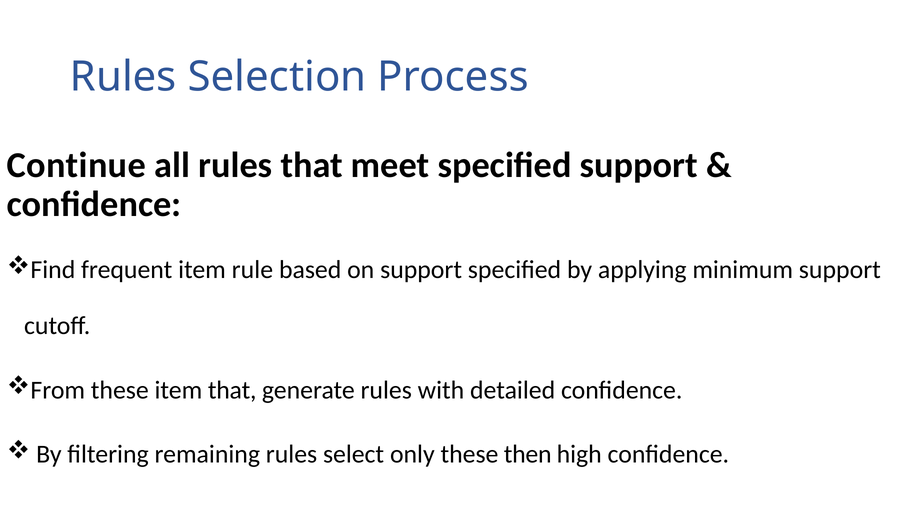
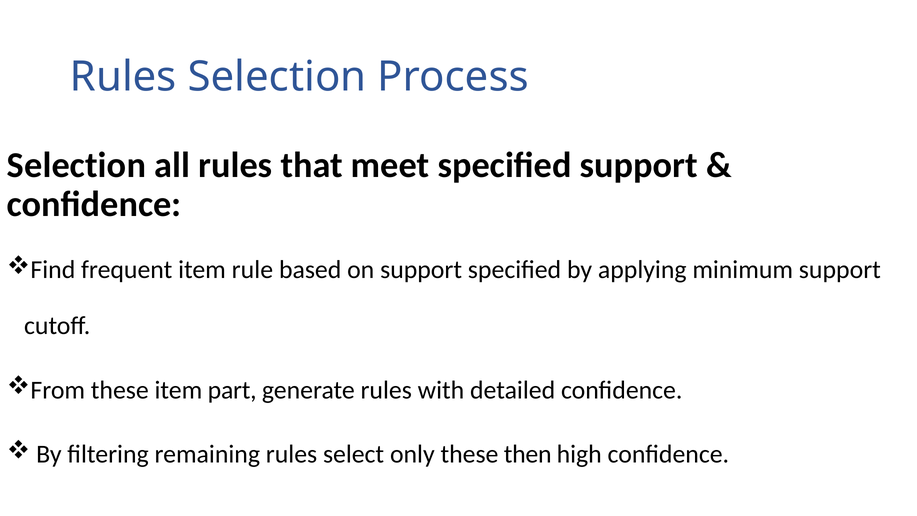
Continue at (76, 165): Continue -> Selection
item that: that -> part
